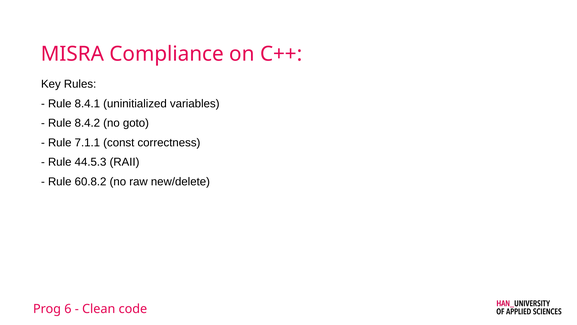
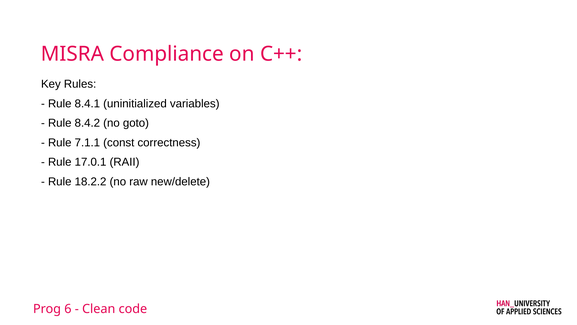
44.5.3: 44.5.3 -> 17.0.1
60.8.2: 60.8.2 -> 18.2.2
